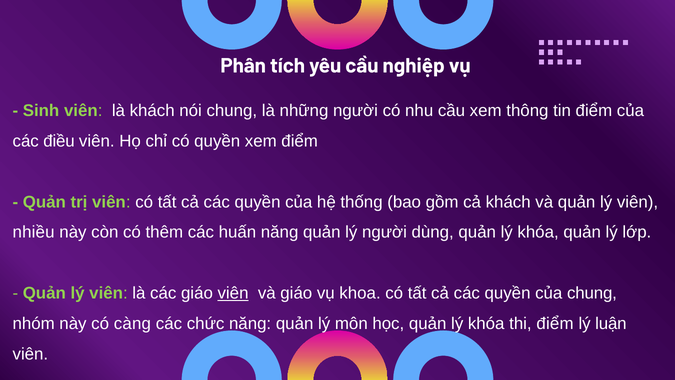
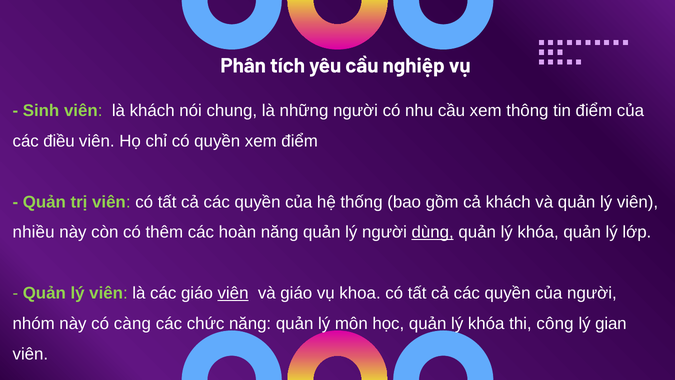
huấn: huấn -> hoàn
dùng underline: none -> present
của chung: chung -> người
thi điểm: điểm -> công
luận: luận -> gian
